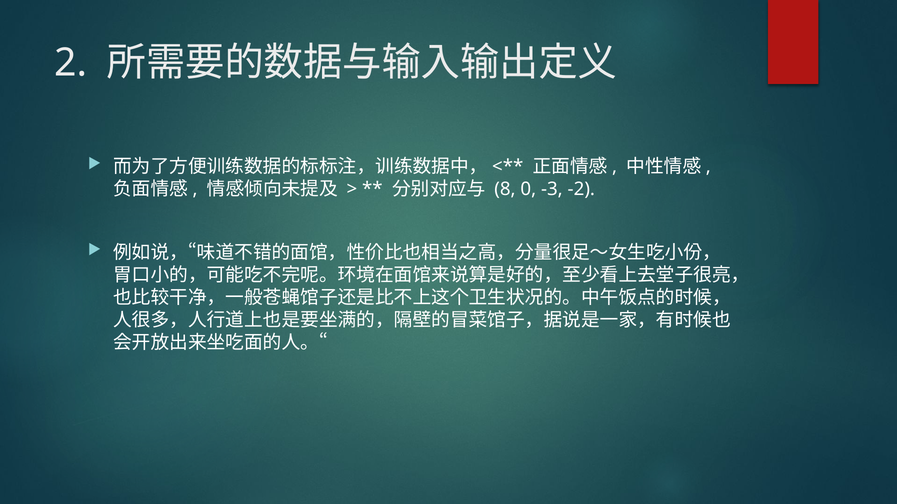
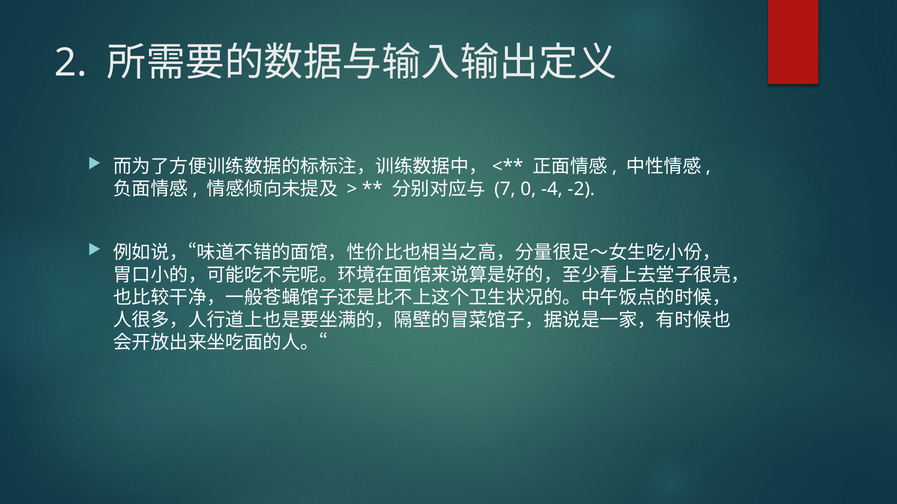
8: 8 -> 7
-3: -3 -> -4
